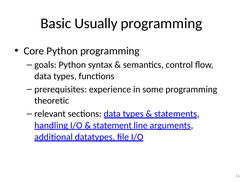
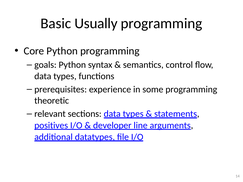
handling: handling -> positives
statement: statement -> developer
